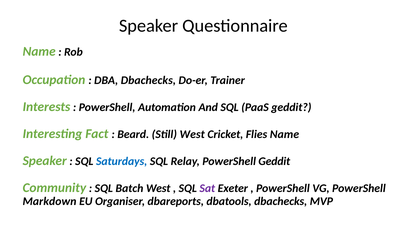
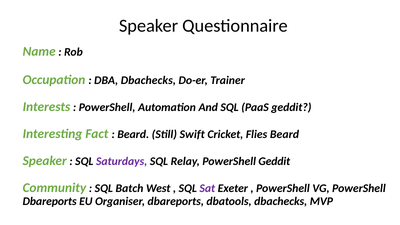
Still West: West -> Swift
Flies Name: Name -> Beard
Saturdays colour: blue -> purple
Markdown at (50, 201): Markdown -> Dbareports
